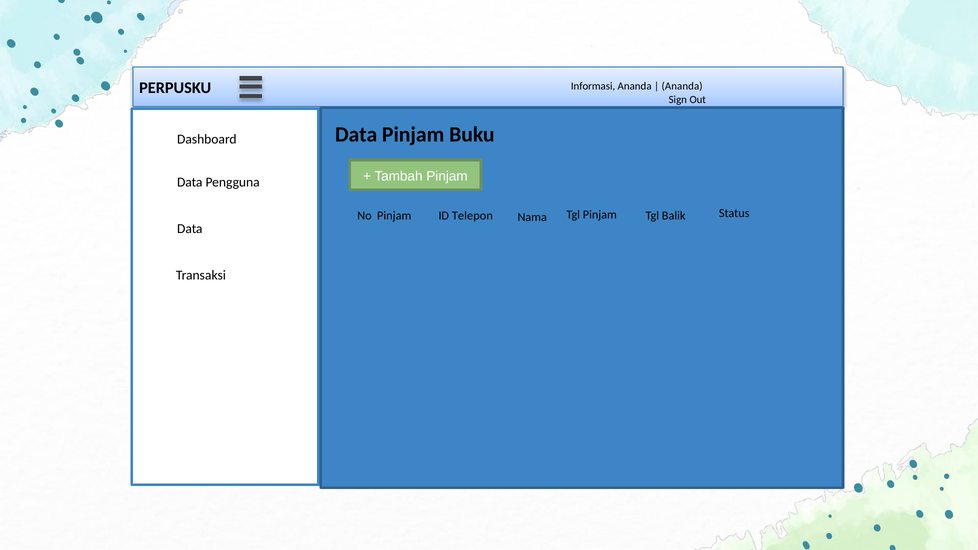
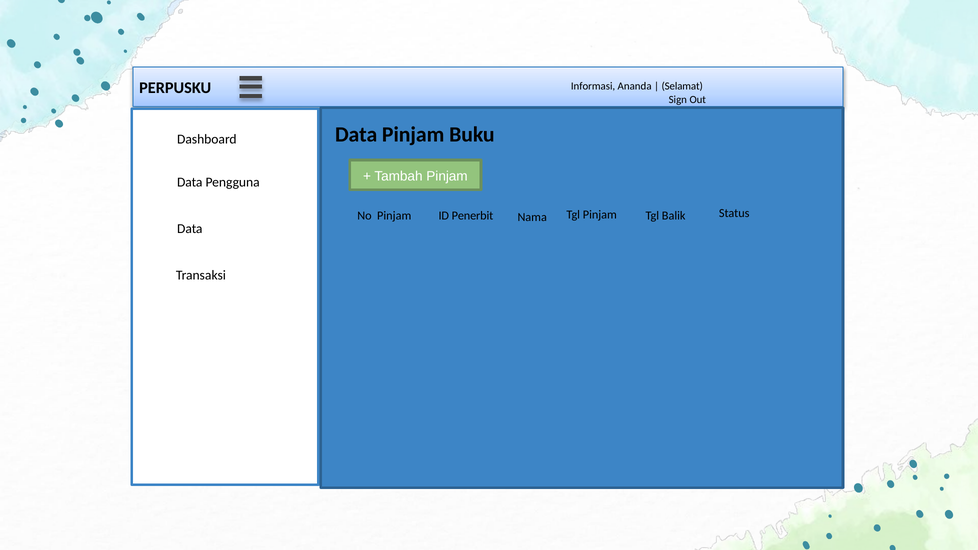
Ananda at (682, 86): Ananda -> Selamat
Telepon: Telepon -> Penerbit
